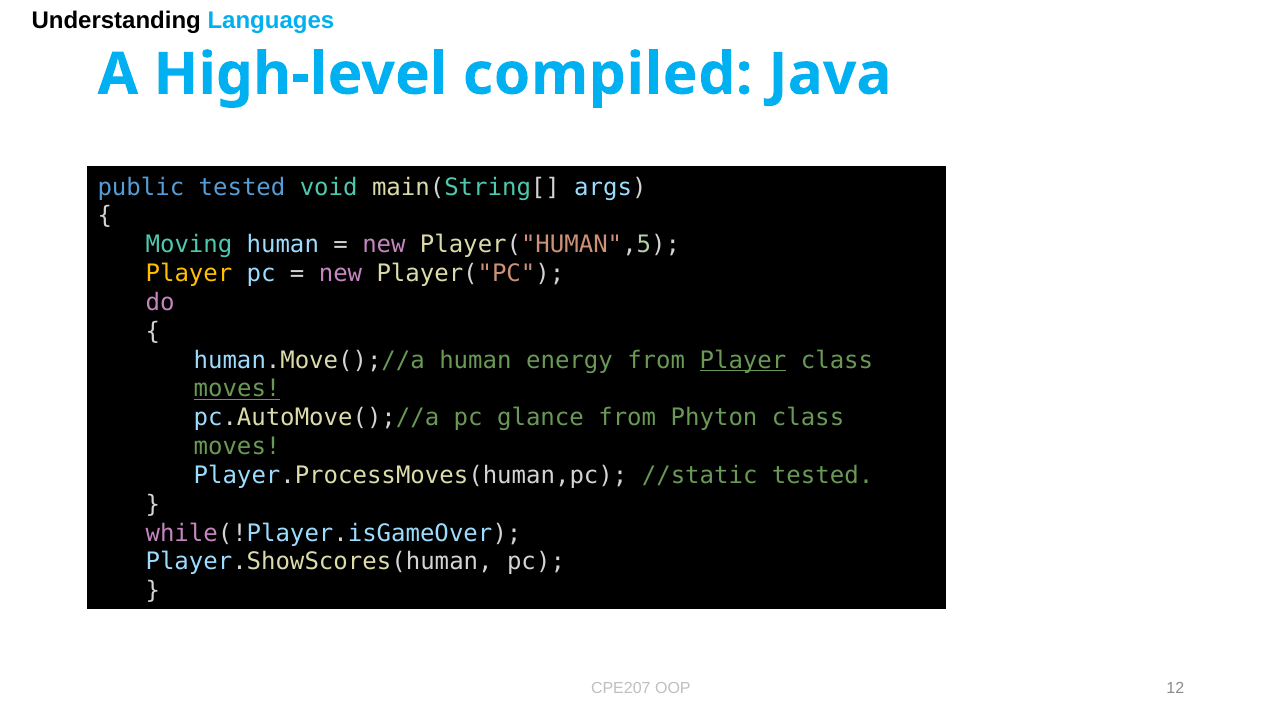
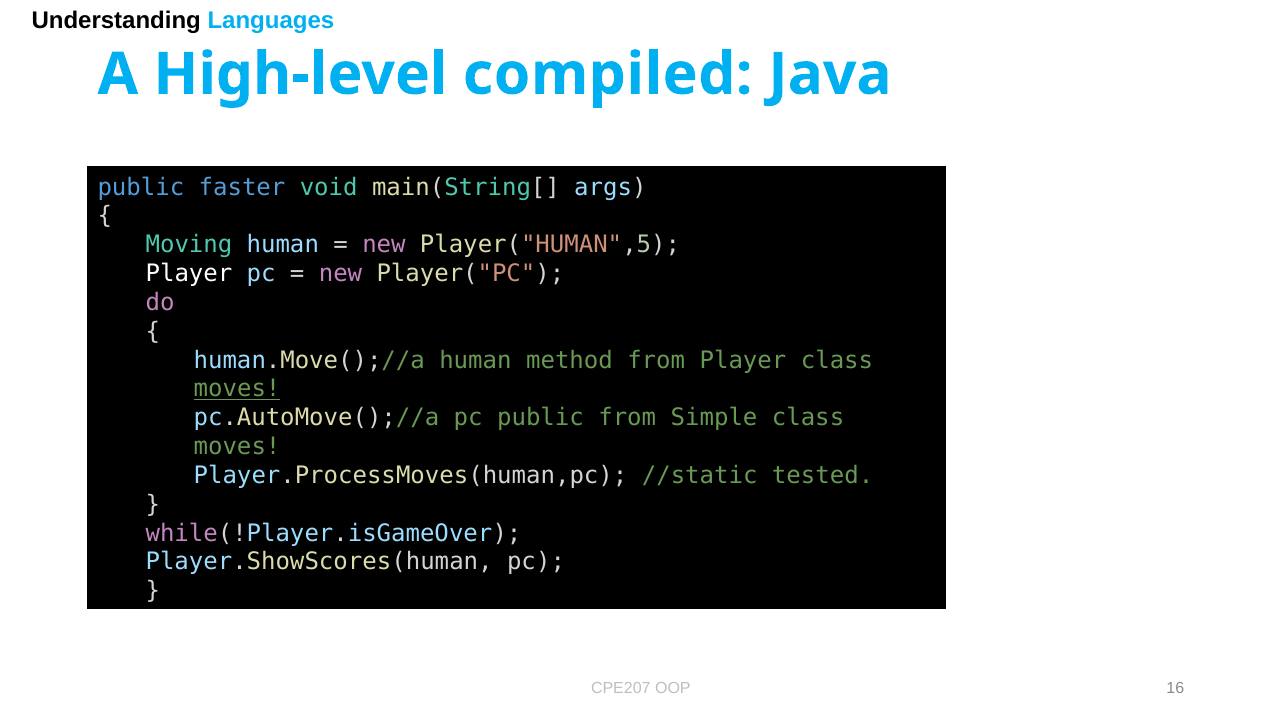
public tested: tested -> faster
Player at (189, 274) colour: yellow -> white
energy: energy -> method
Player at (743, 360) underline: present -> none
pc glance: glance -> public
Phyton: Phyton -> Simple
12: 12 -> 16
